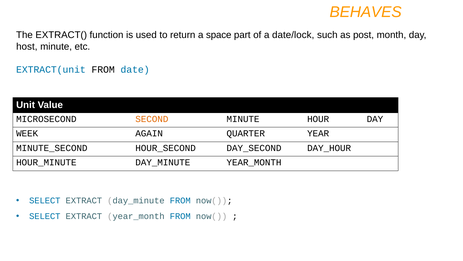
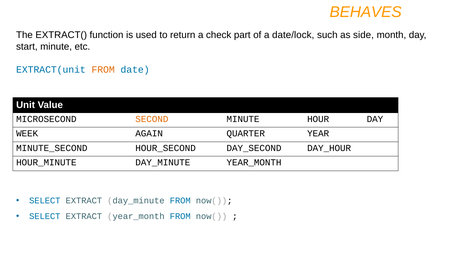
space: space -> check
post: post -> side
host: host -> start
FROM at (103, 70) colour: black -> orange
